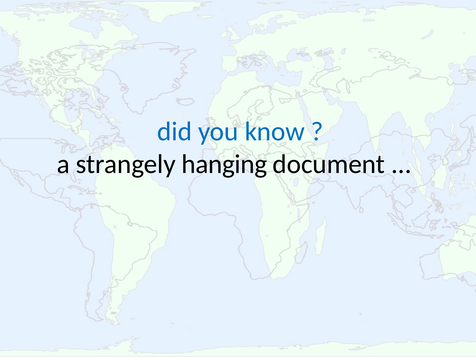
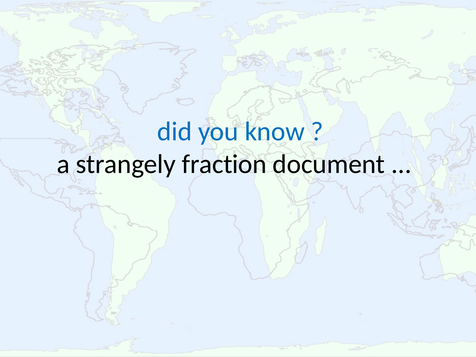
hanging: hanging -> fraction
